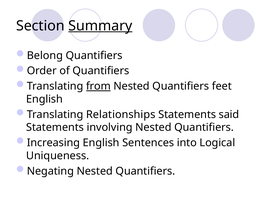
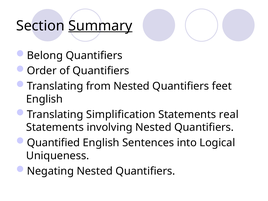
from underline: present -> none
Relationships: Relationships -> Simplification
said: said -> real
Increasing: Increasing -> Quantified
